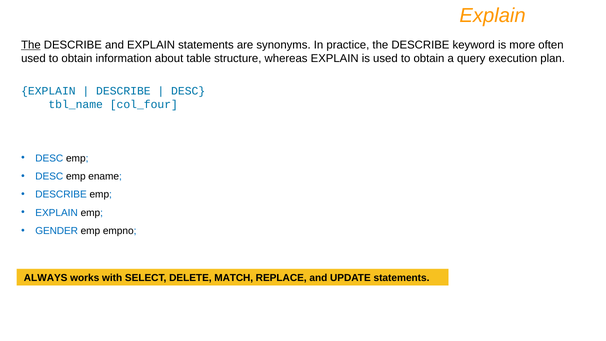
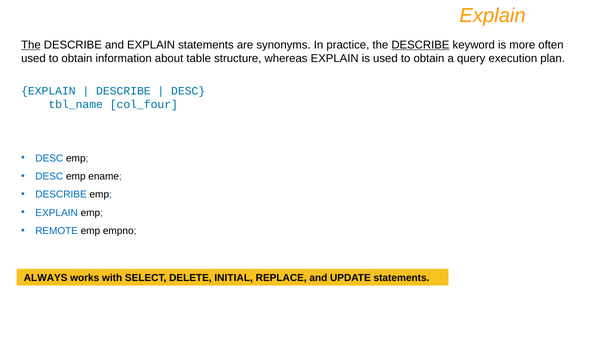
DESCRIBE at (420, 45) underline: none -> present
GENDER: GENDER -> REMOTE
MATCH: MATCH -> INITIAL
